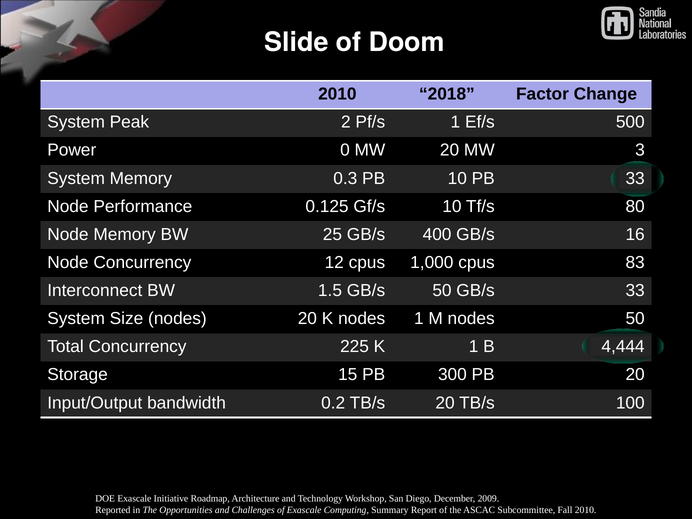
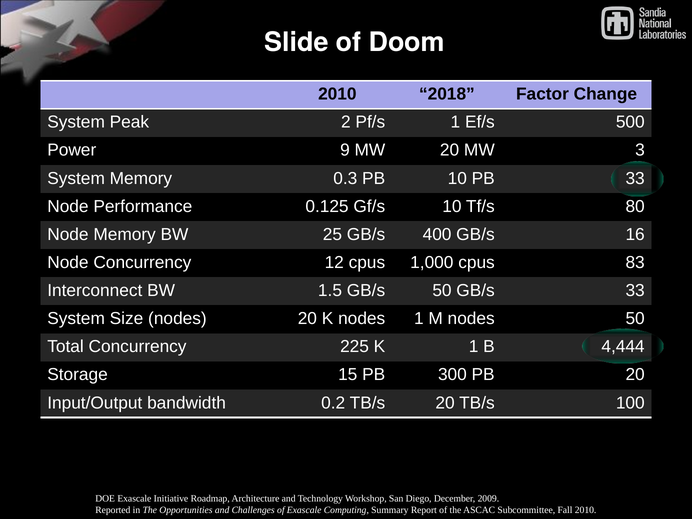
0: 0 -> 9
